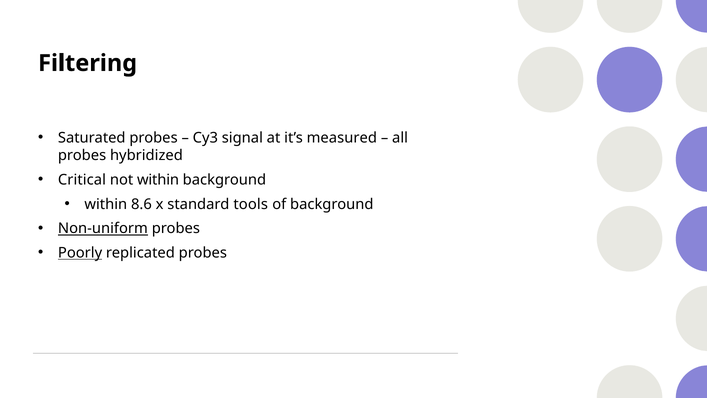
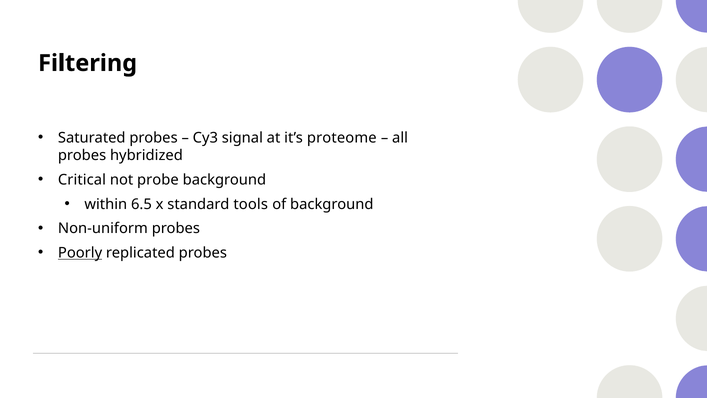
measured: measured -> proteome
not within: within -> probe
8.6: 8.6 -> 6.5
Non-uniform underline: present -> none
